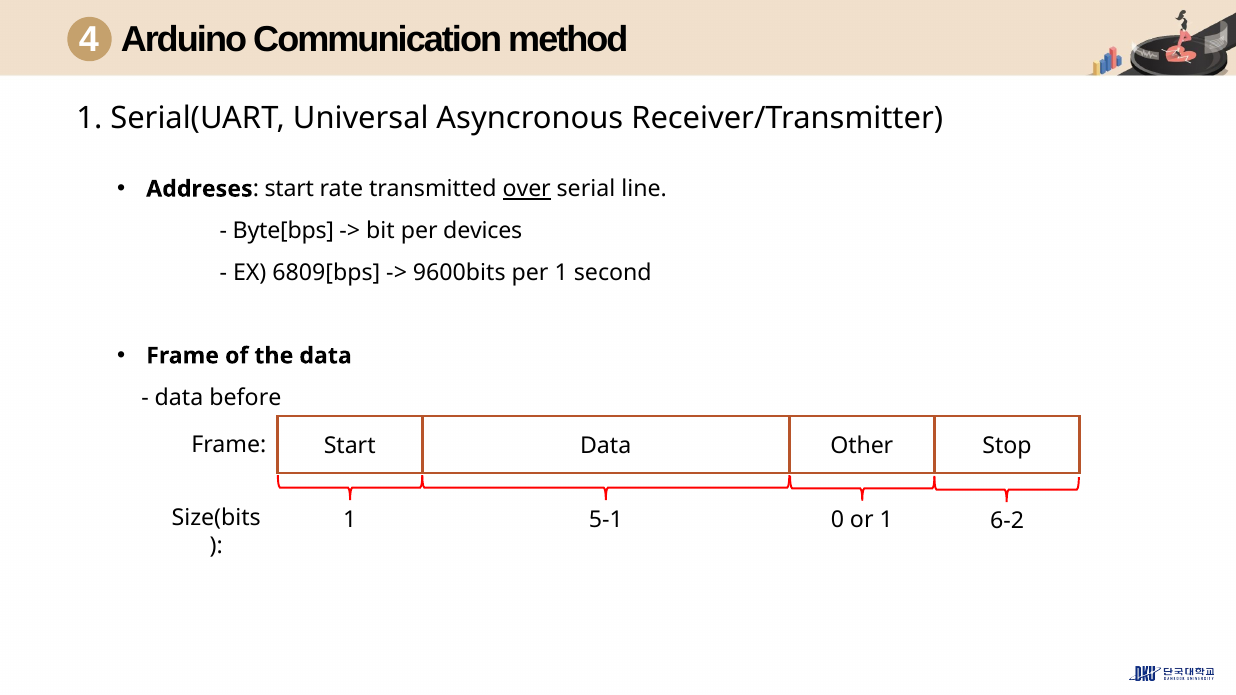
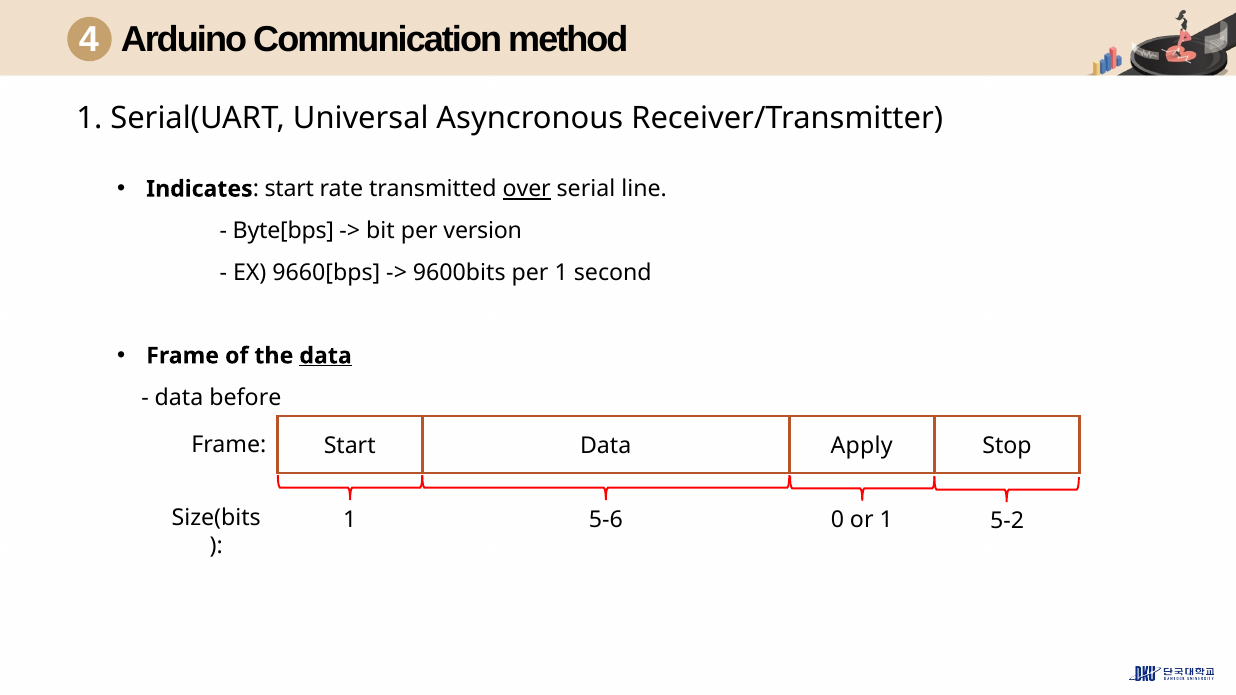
Addreses: Addreses -> Indicates
devices: devices -> version
6809[bps: 6809[bps -> 9660[bps
data at (326, 356) underline: none -> present
Other: Other -> Apply
5-1: 5-1 -> 5-6
6-2: 6-2 -> 5-2
